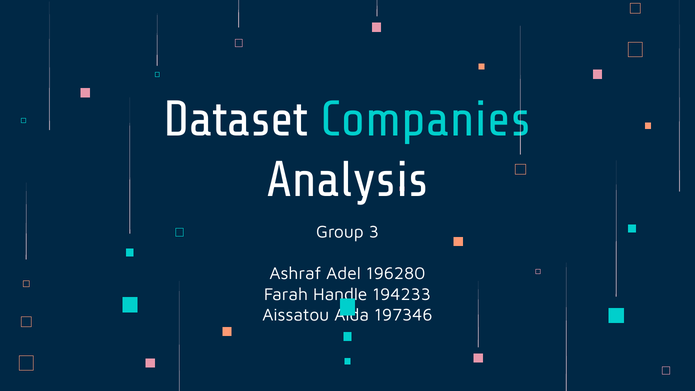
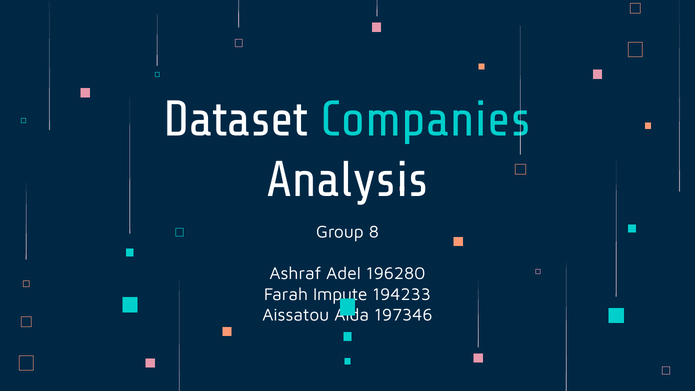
3: 3 -> 8
Handle: Handle -> Impute
